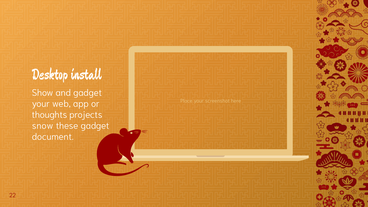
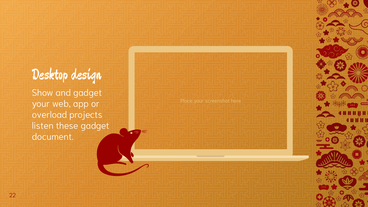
install: install -> design
thoughts: thoughts -> overload
snow: snow -> listen
